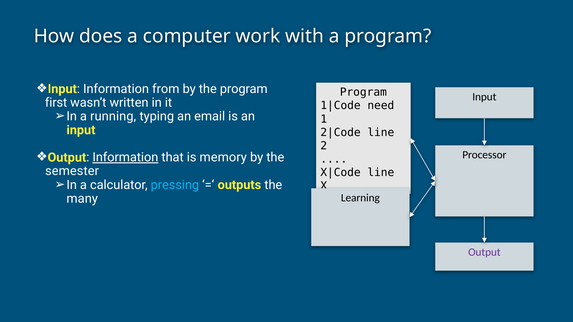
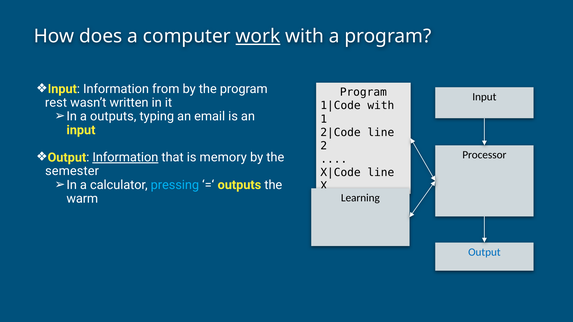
work underline: none -> present
first: first -> rest
need at (381, 106): need -> with
a running: running -> outputs
many: many -> warm
Output colour: purple -> blue
